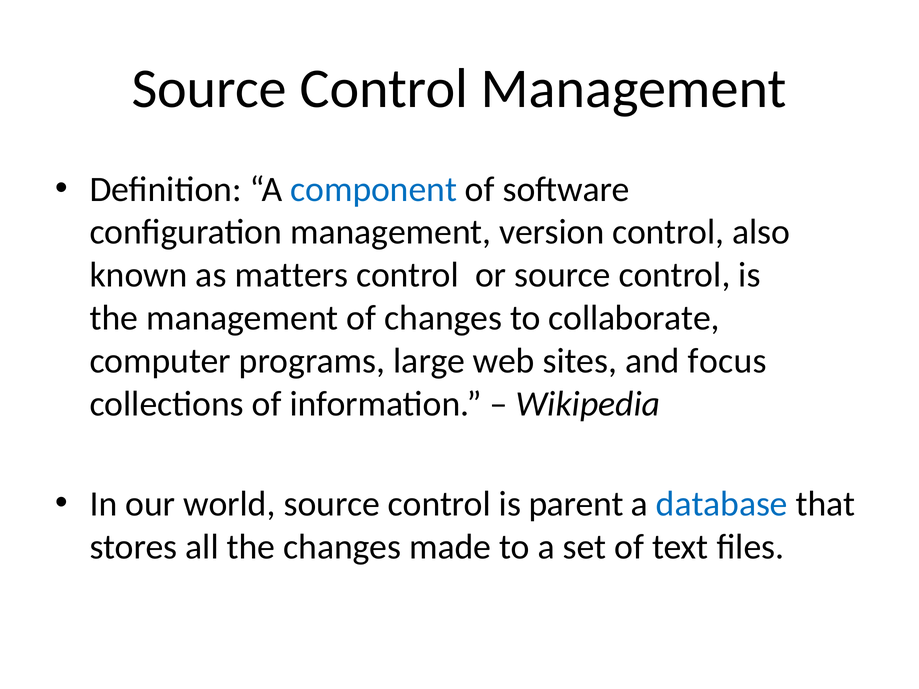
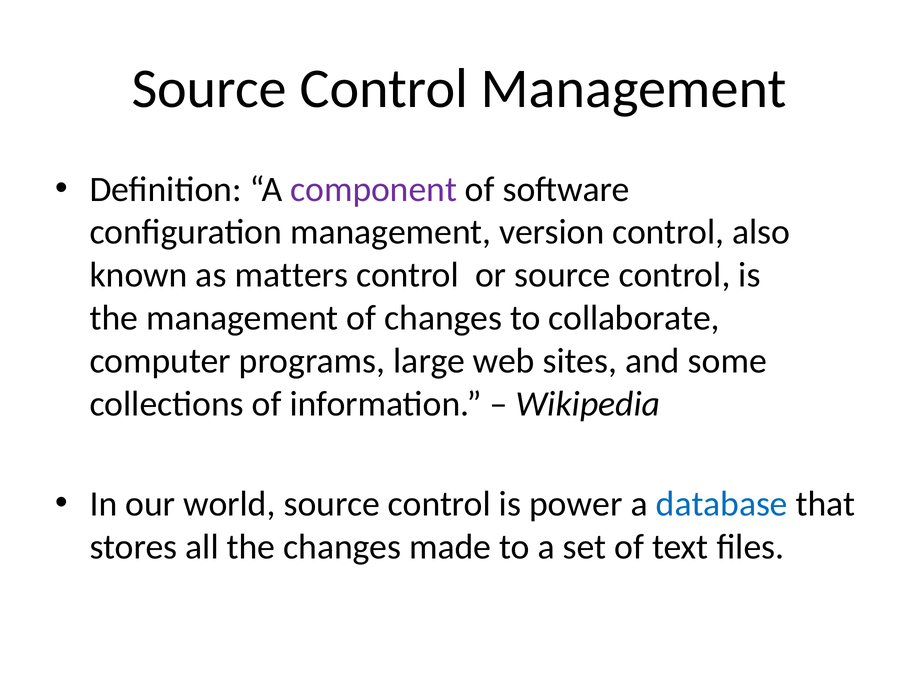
component colour: blue -> purple
focus: focus -> some
parent: parent -> power
